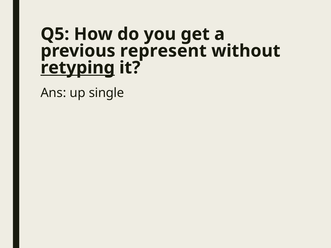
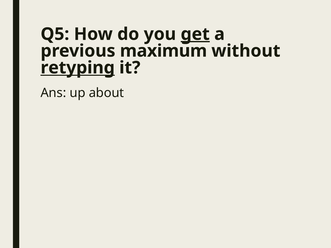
get underline: none -> present
represent: represent -> maximum
single: single -> about
